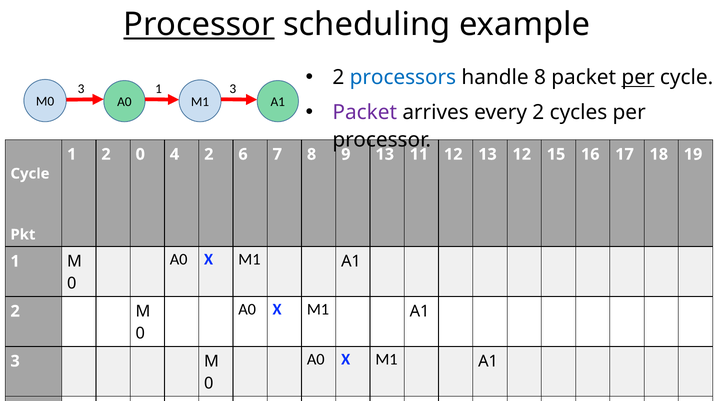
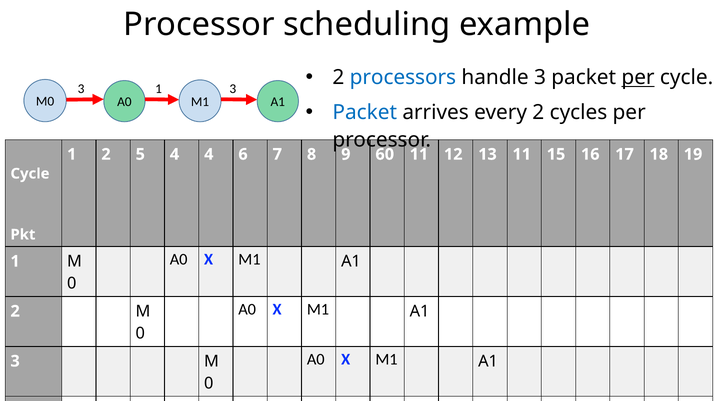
Processor at (199, 25) underline: present -> none
handle 8: 8 -> 3
Packet at (365, 113) colour: purple -> blue
2 0: 0 -> 5
4 2: 2 -> 4
9 13: 13 -> 60
13 12: 12 -> 11
